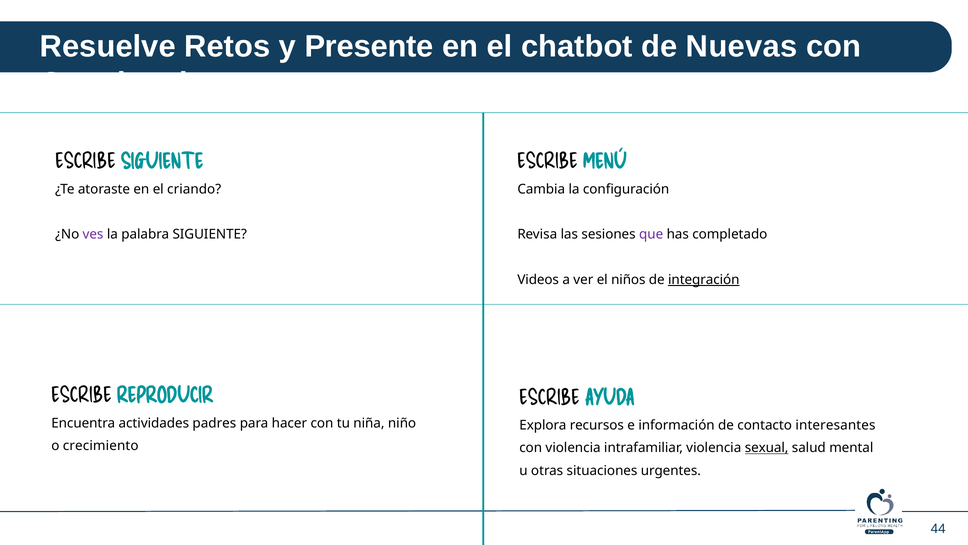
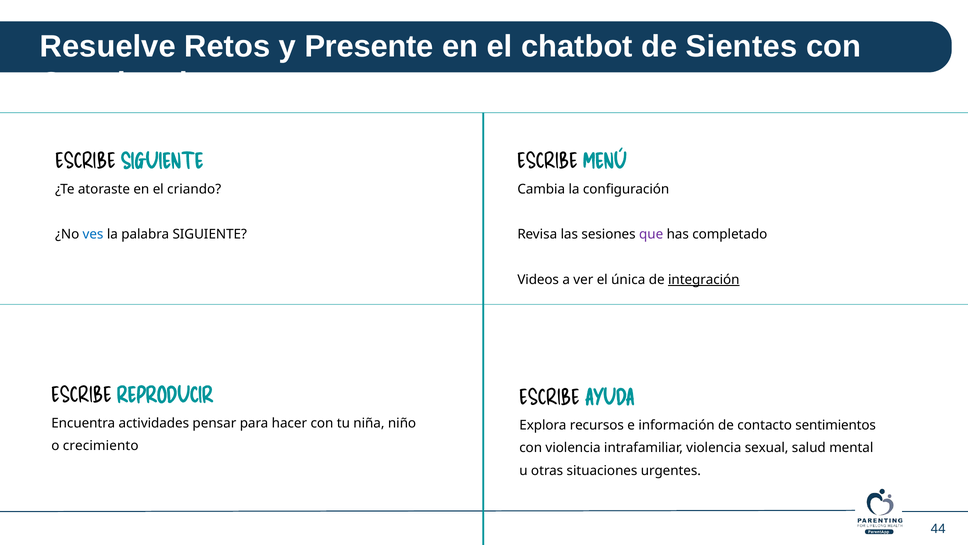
Nuevas: Nuevas -> Sientes
ves colour: purple -> blue
niños: niños -> única
padres: padres -> pensar
interesantes: interesantes -> sentimientos
sexual underline: present -> none
